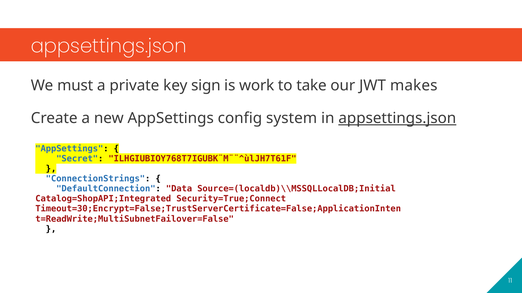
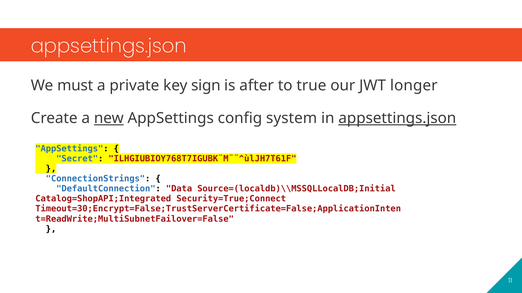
work: work -> after
take: take -> true
makes: makes -> longer
new underline: none -> present
